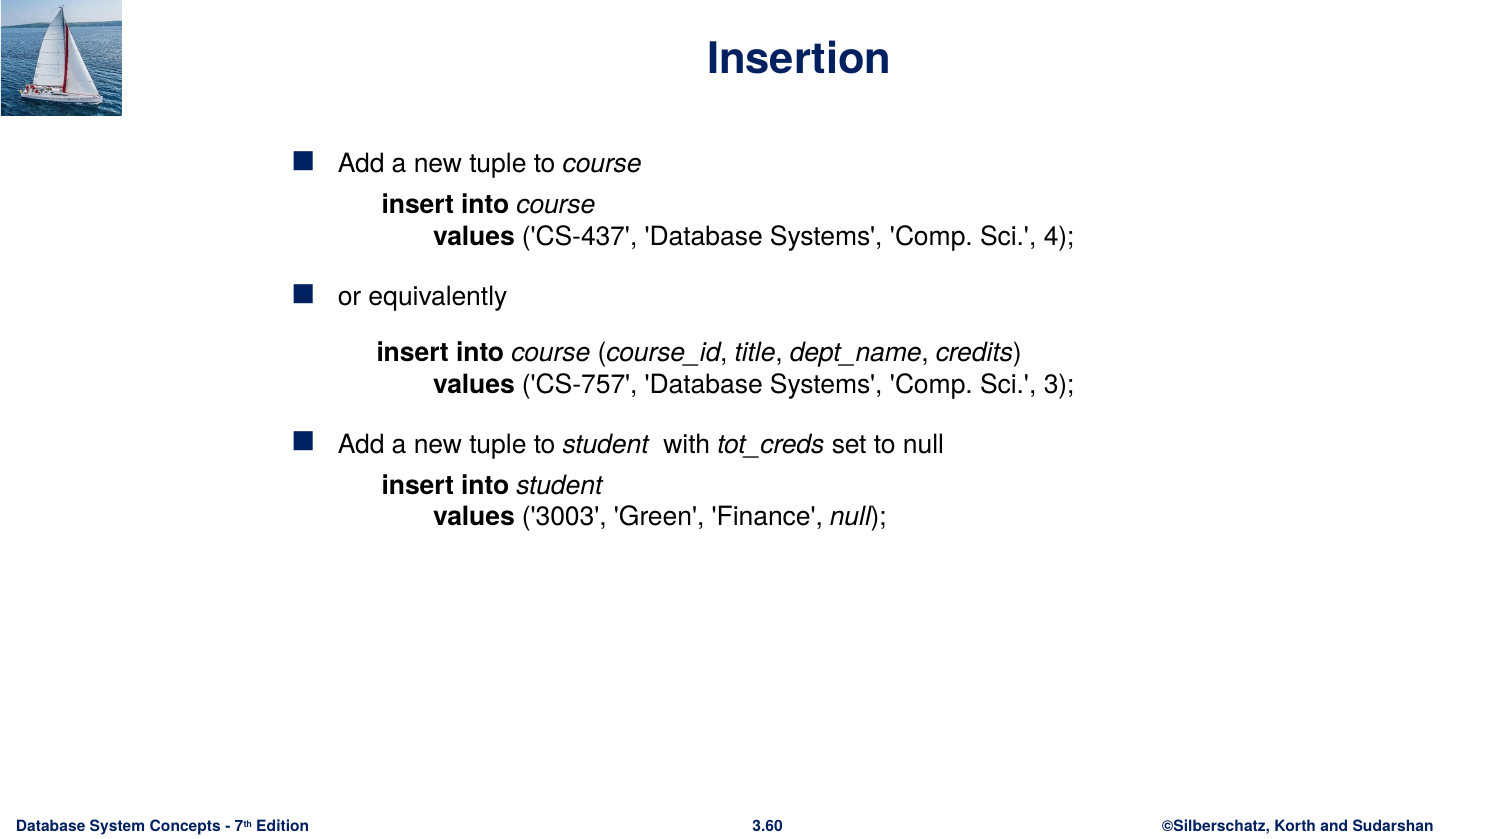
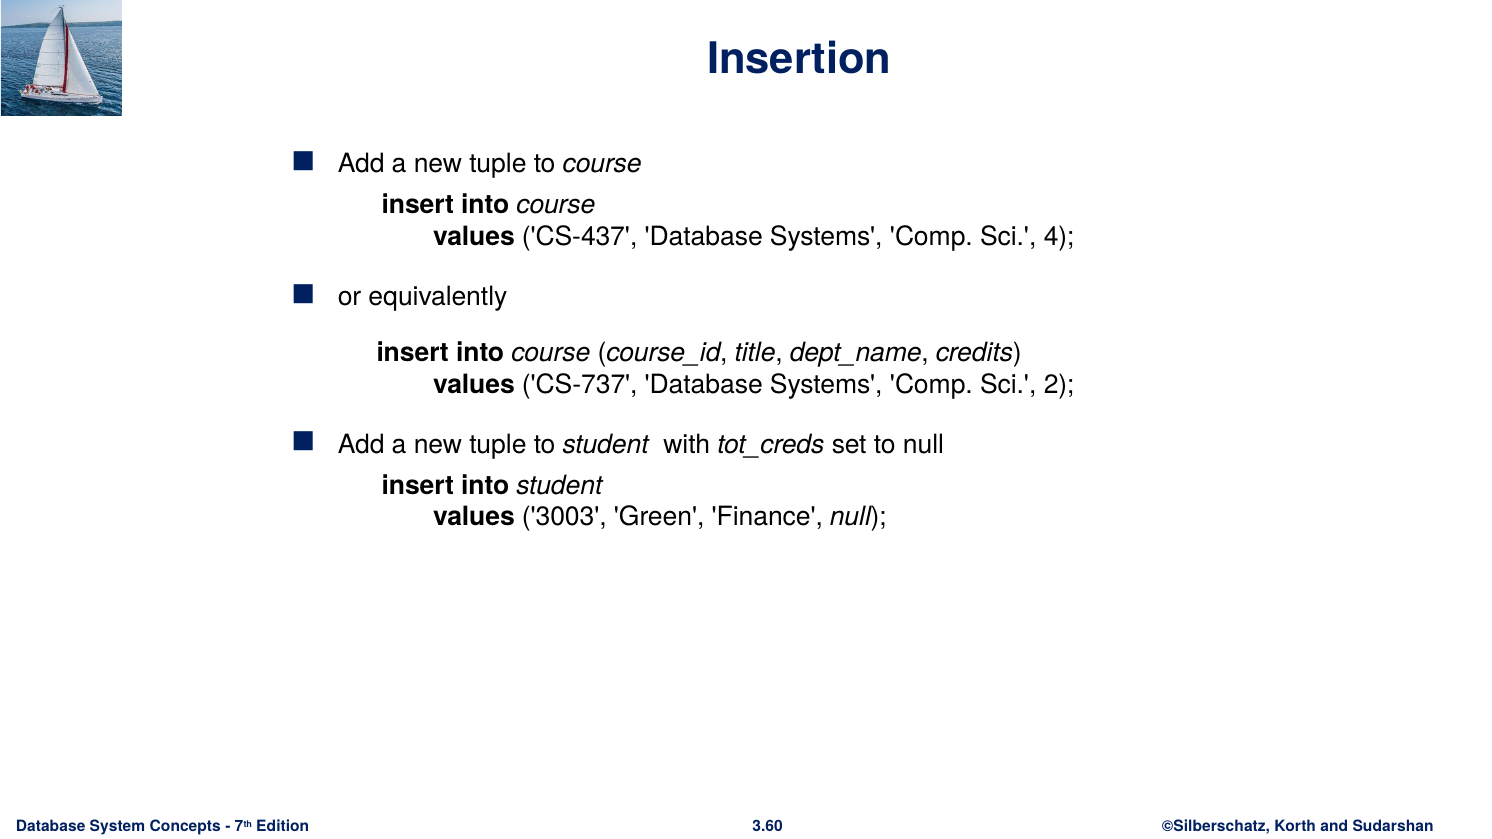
CS-757: CS-757 -> CS-737
3: 3 -> 2
